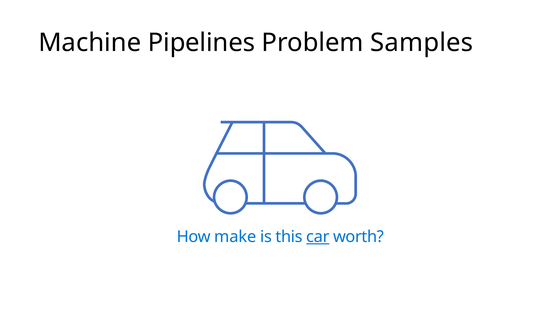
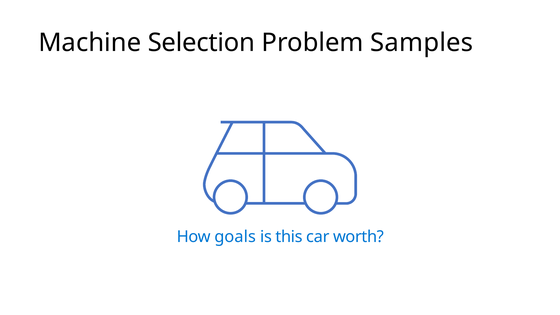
Pipelines: Pipelines -> Selection
make: make -> goals
car underline: present -> none
